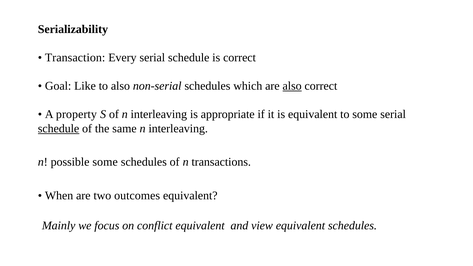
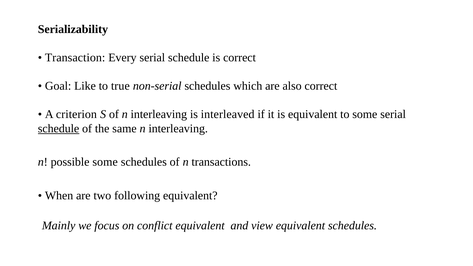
to also: also -> true
also at (292, 86) underline: present -> none
property: property -> criterion
appropriate: appropriate -> interleaved
outcomes: outcomes -> following
